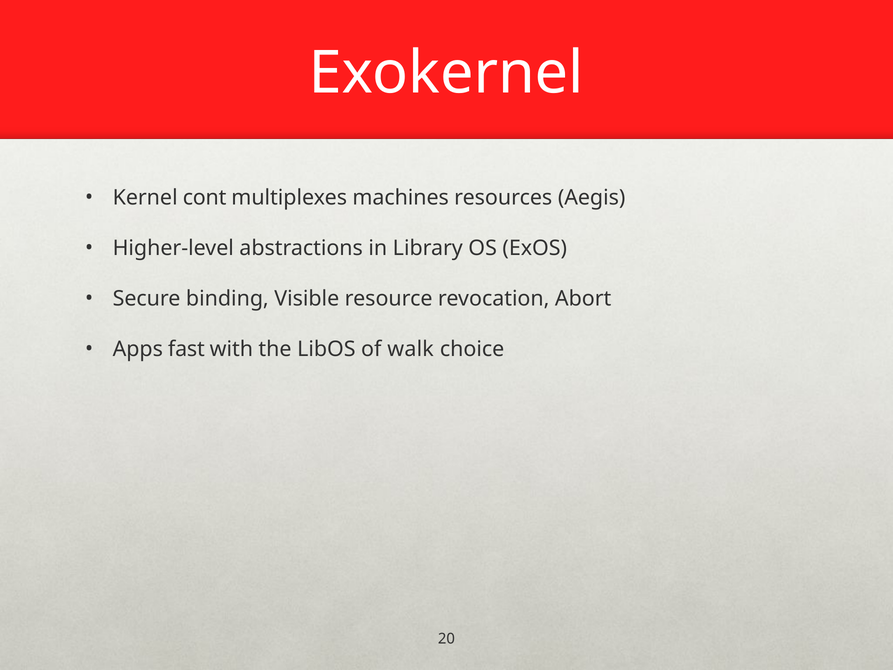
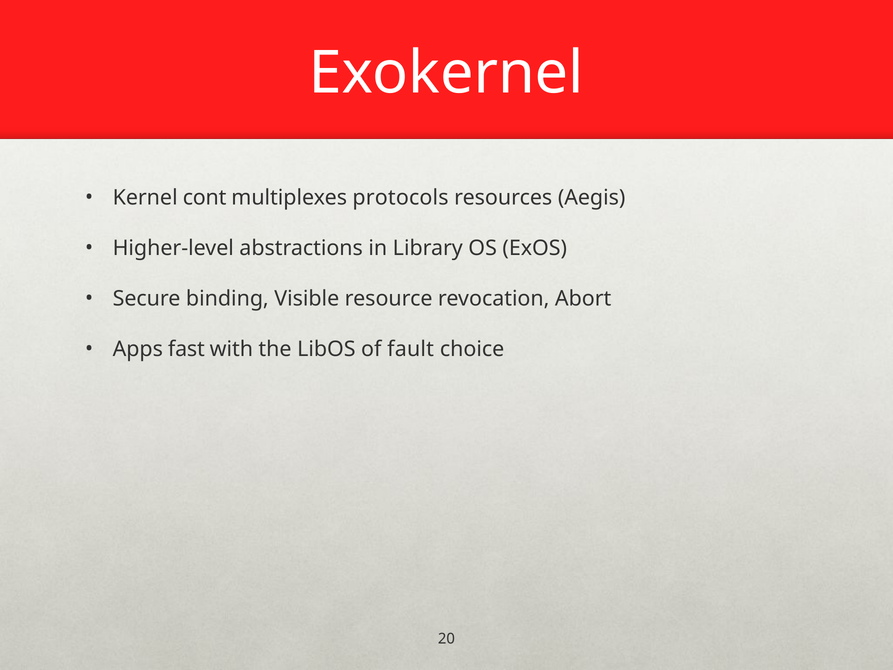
machines: machines -> protocols
walk: walk -> fault
